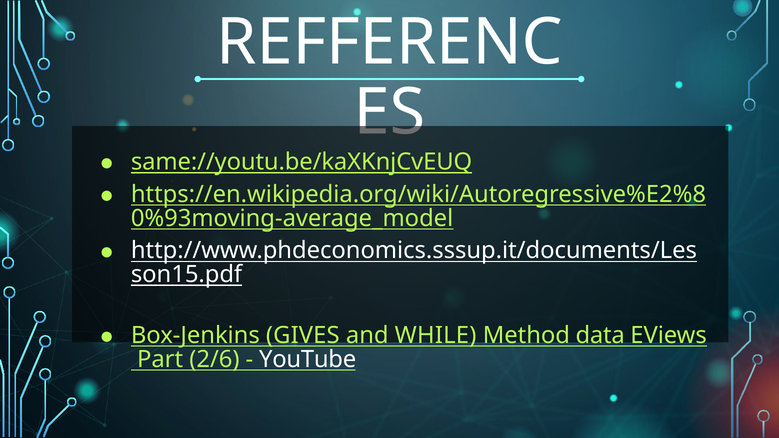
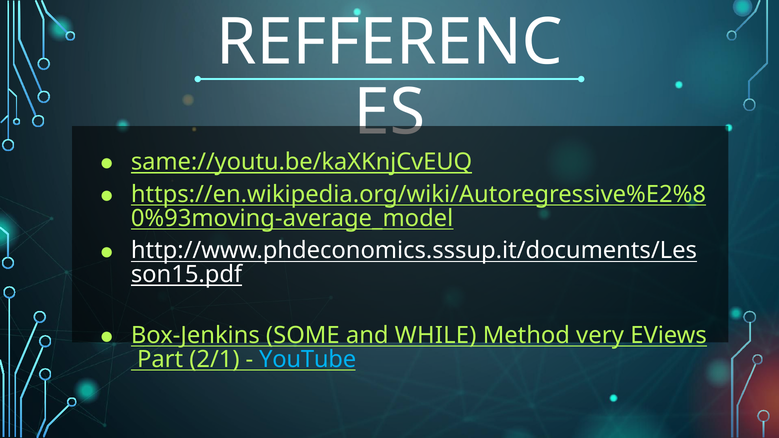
GIVES: GIVES -> SOME
data: data -> very
2/6: 2/6 -> 2/1
YouTube colour: white -> light blue
